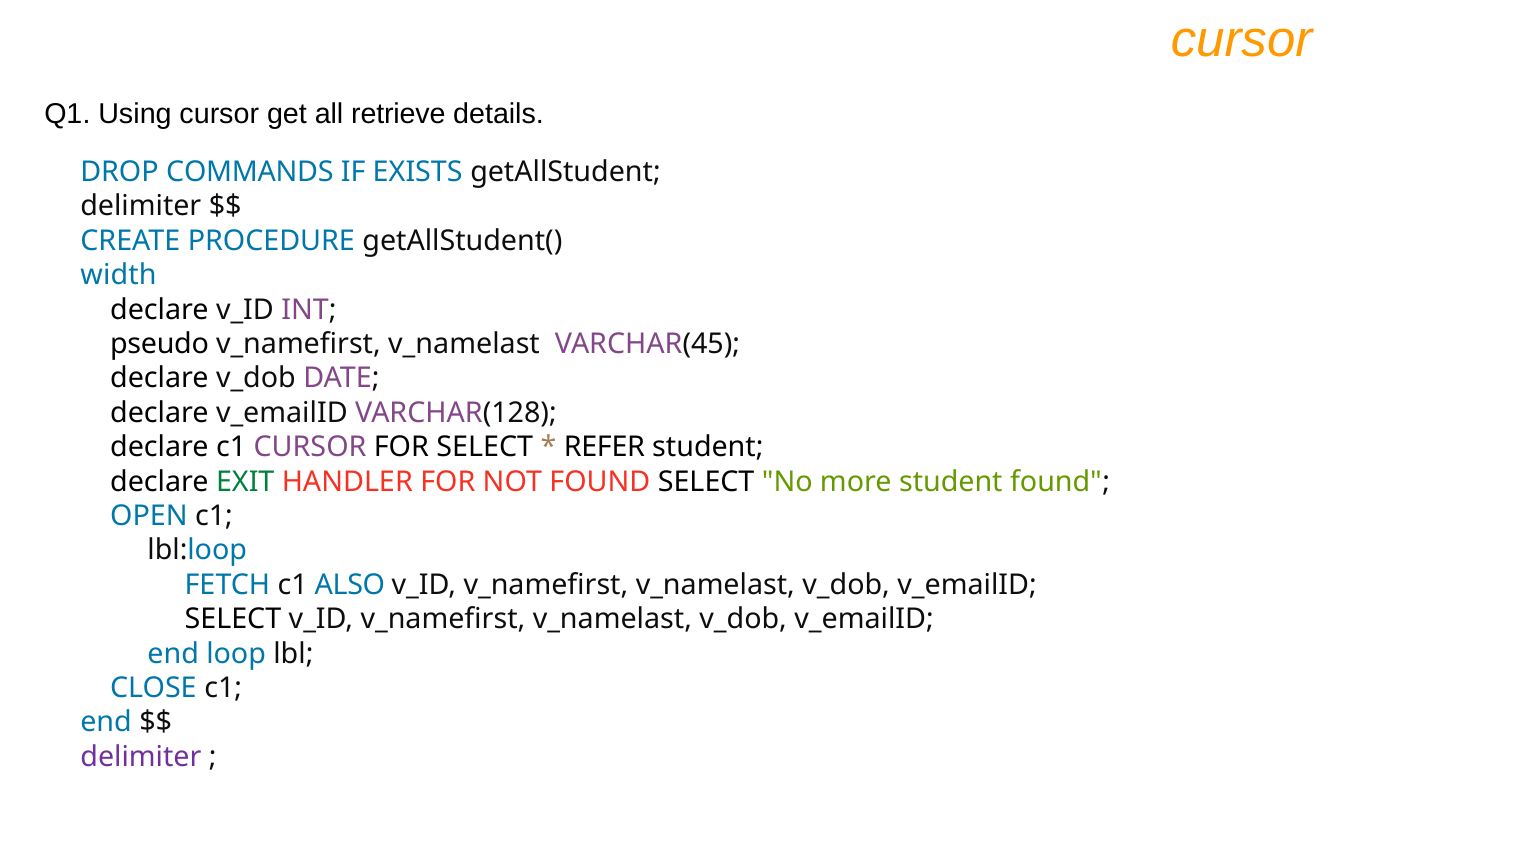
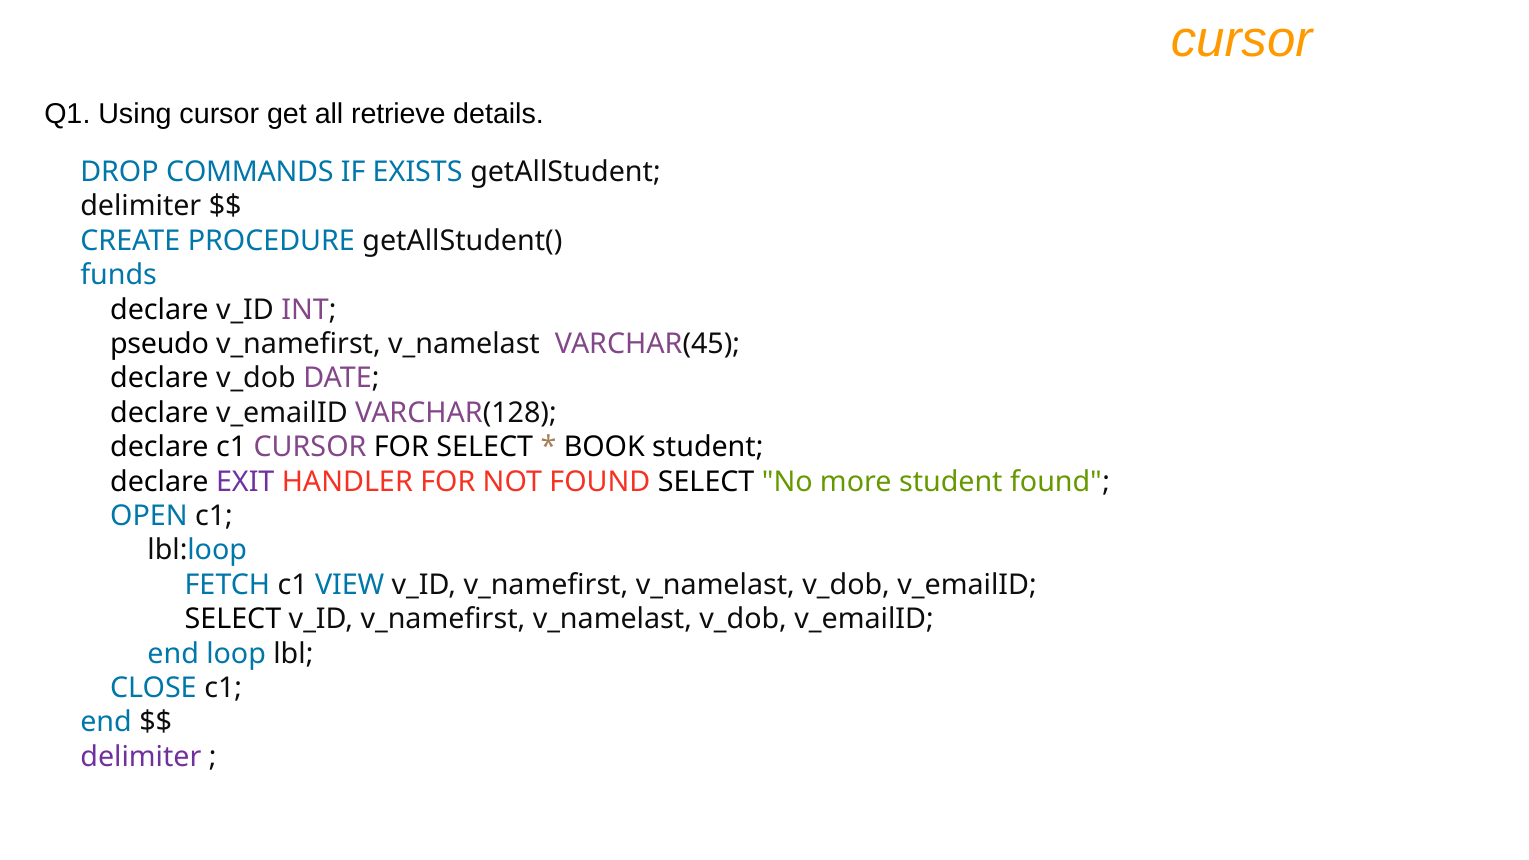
width: width -> funds
REFER: REFER -> BOOK
EXIT colour: green -> purple
ALSO: ALSO -> VIEW
